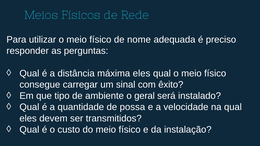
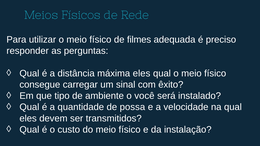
nome: nome -> filmes
geral: geral -> você
